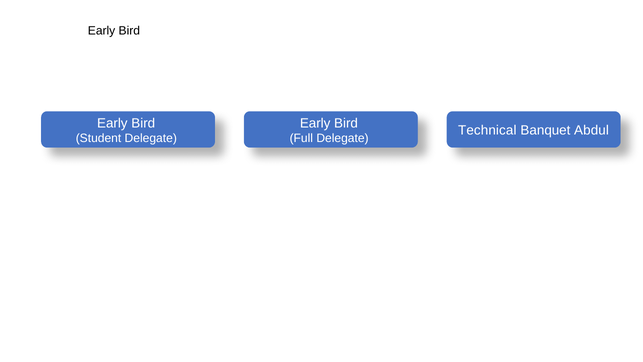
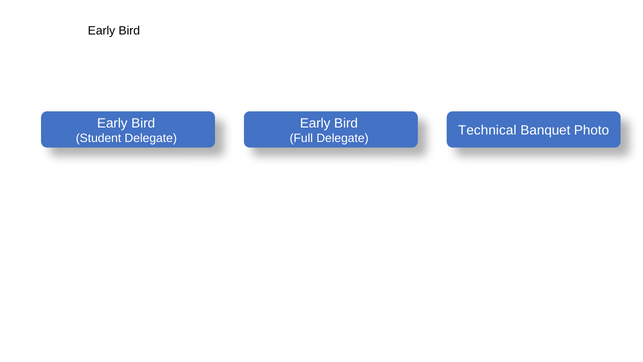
Abdul: Abdul -> Photo
